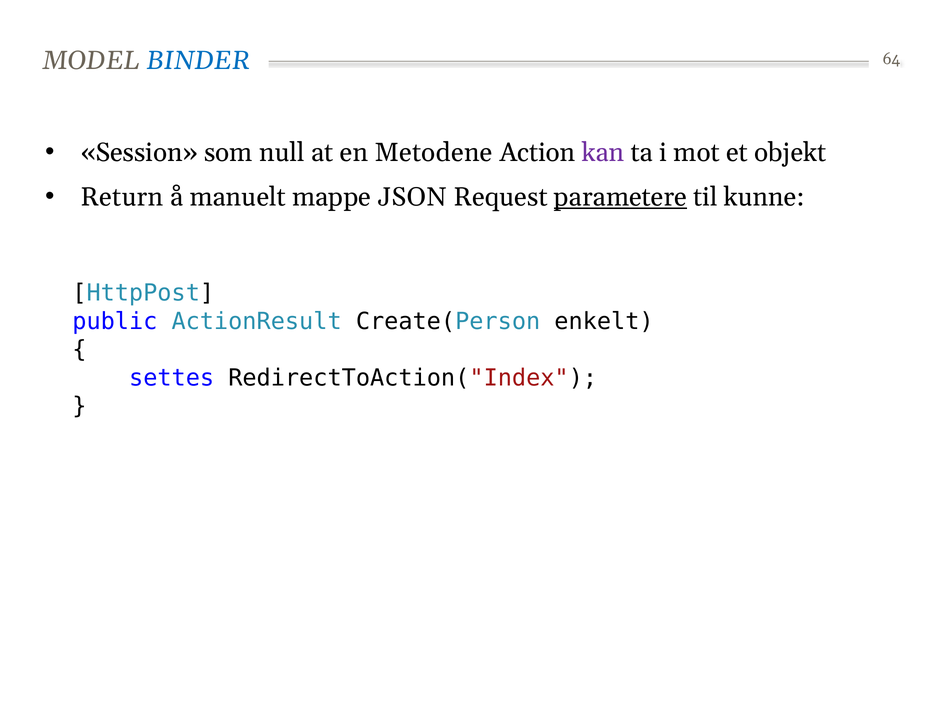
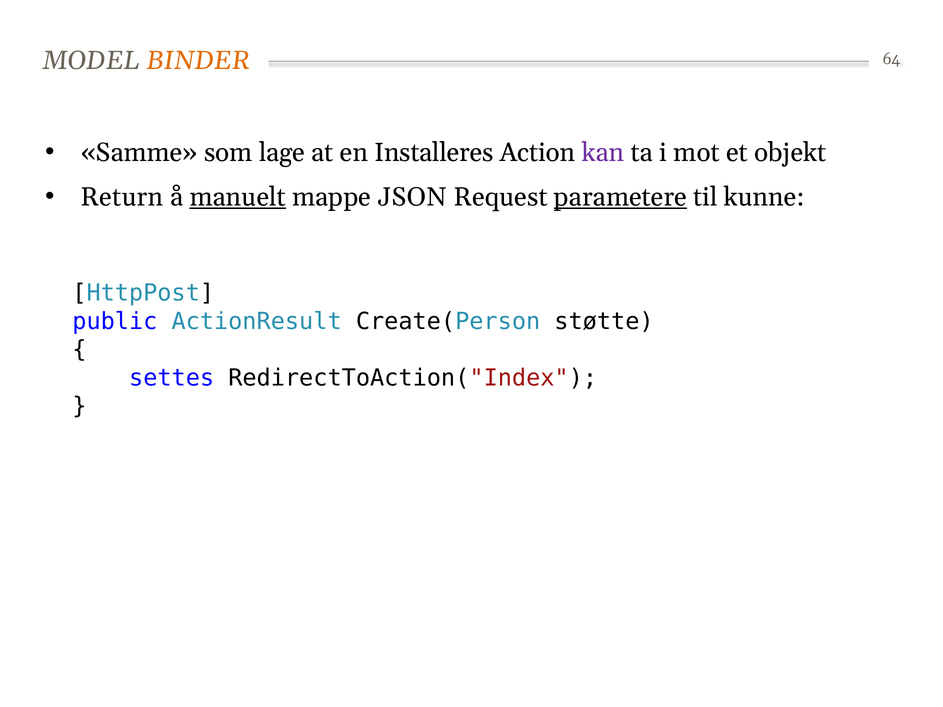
BINDER colour: blue -> orange
Session: Session -> Samme
null: null -> lage
Metodene: Metodene -> Installeres
manuelt underline: none -> present
enkelt: enkelt -> støtte
